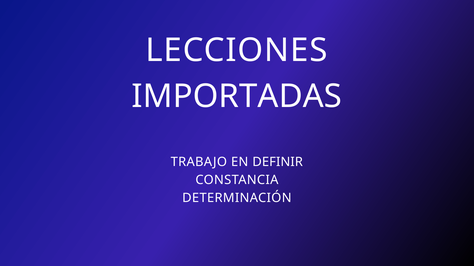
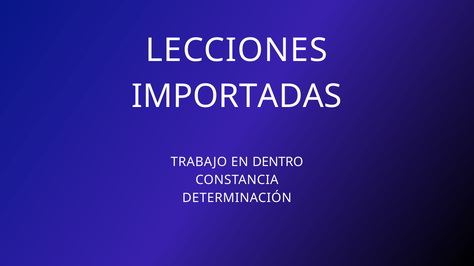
DEFINIR: DEFINIR -> DENTRO
